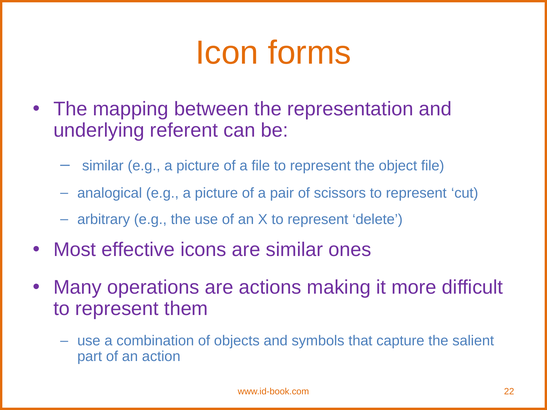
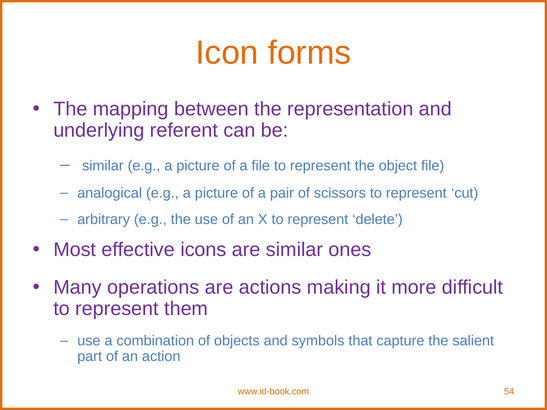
22: 22 -> 54
